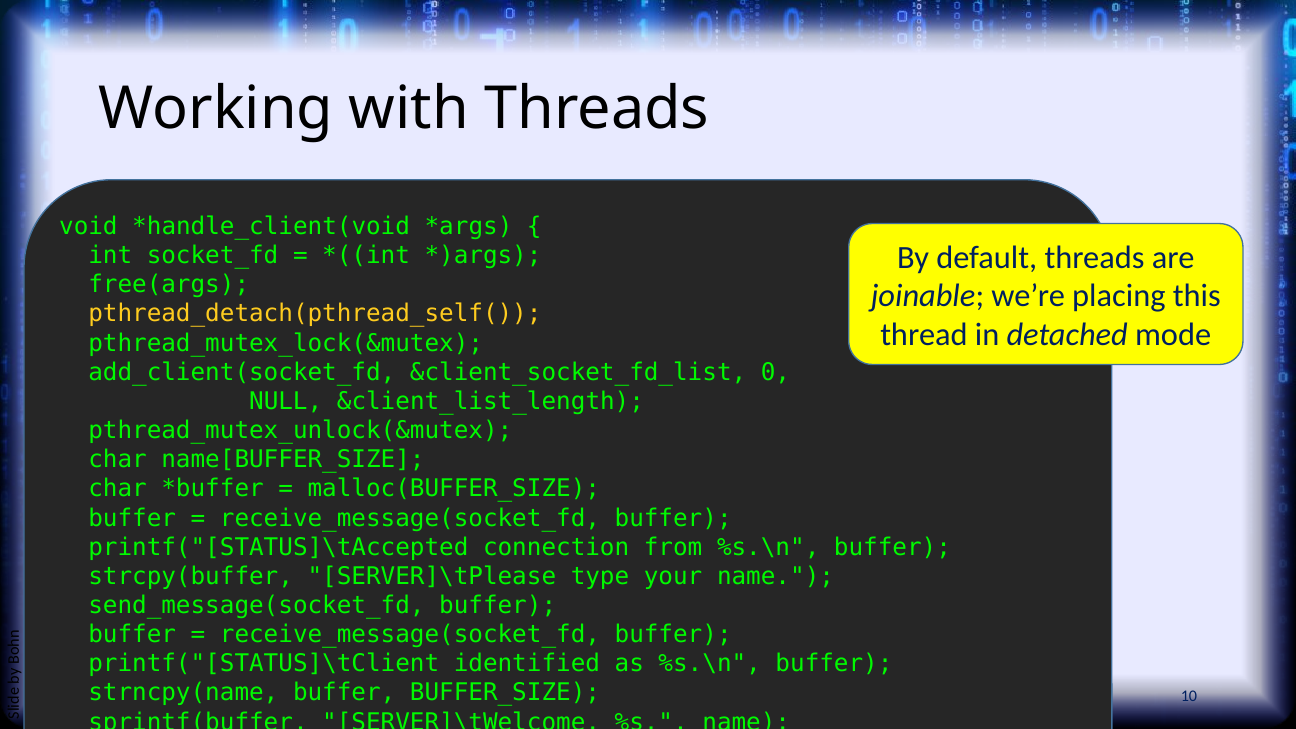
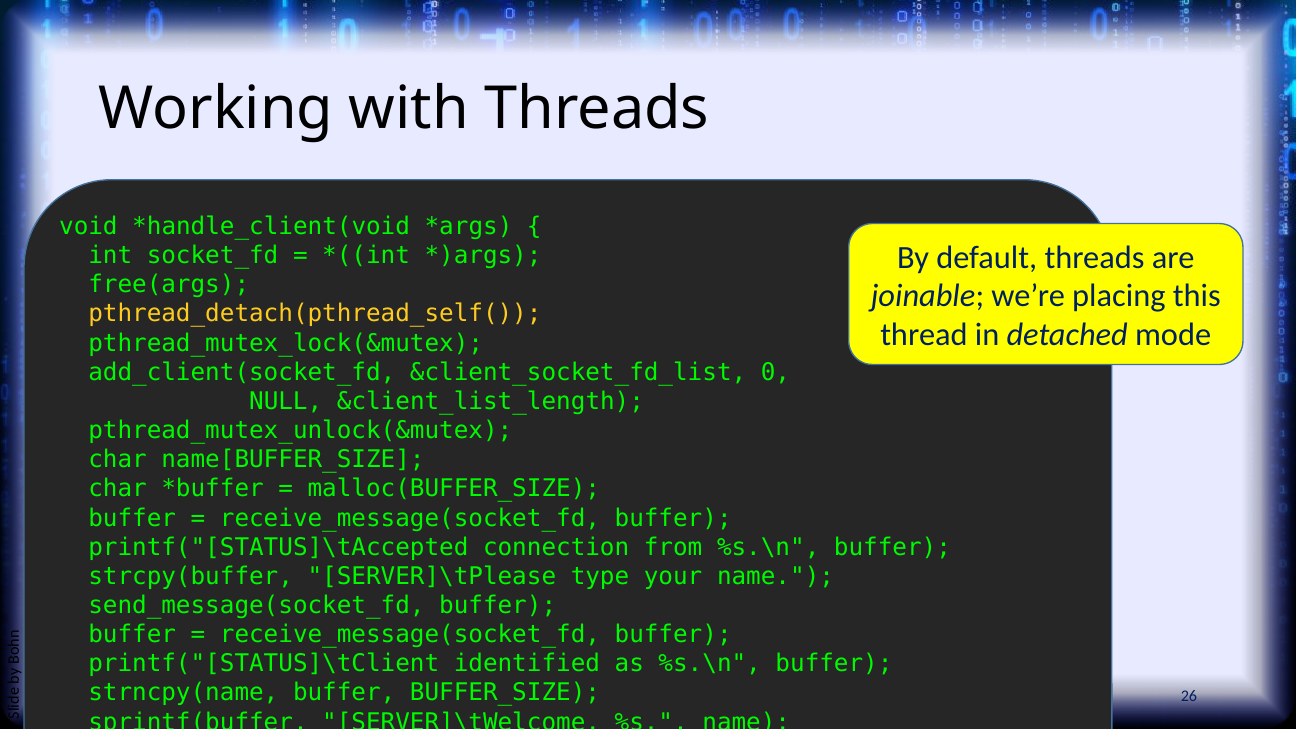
10: 10 -> 26
